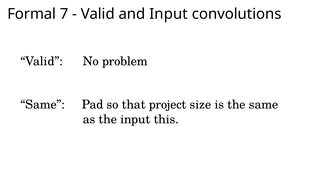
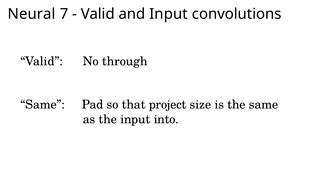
Formal: Formal -> Neural
problem: problem -> through
this: this -> into
